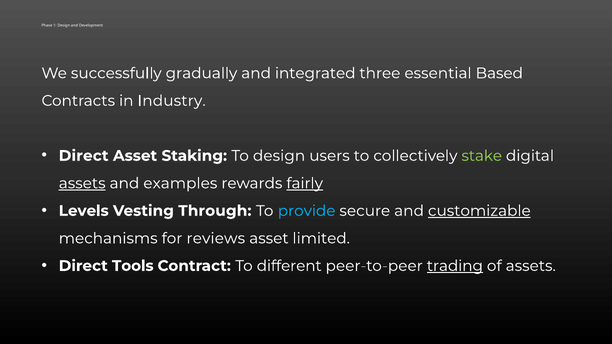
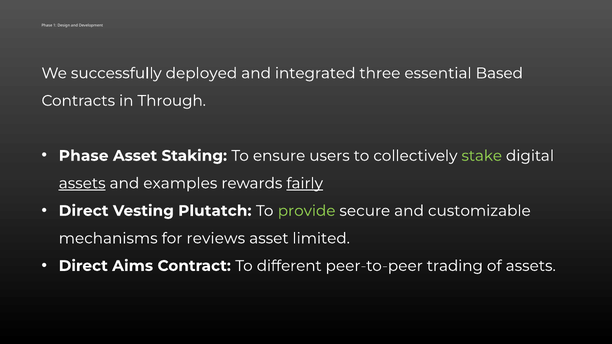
gradually: gradually -> deployed
Industry: Industry -> Through
Direct at (84, 156): Direct -> Phase
To design: design -> ensure
Levels at (84, 211): Levels -> Direct
Through: Through -> Plutatch
provide colour: light blue -> light green
customizable underline: present -> none
Tools: Tools -> Aims
trading underline: present -> none
